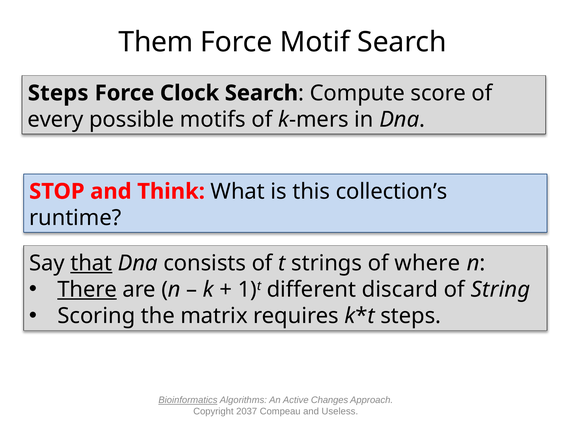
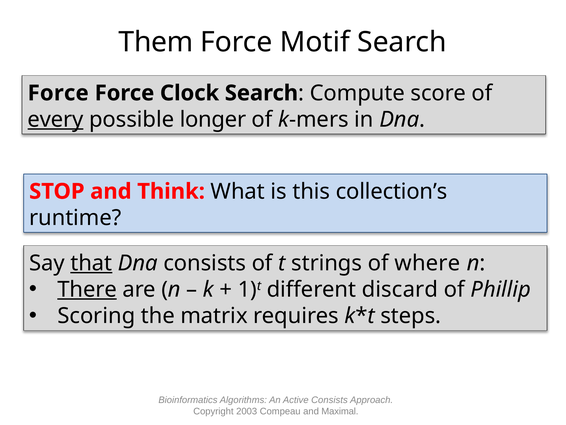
Steps at (58, 93): Steps -> Force
every underline: none -> present
motifs: motifs -> longer
String: String -> Phillip
Bioinformatics underline: present -> none
Active Changes: Changes -> Consists
2037: 2037 -> 2003
Useless: Useless -> Maximal
